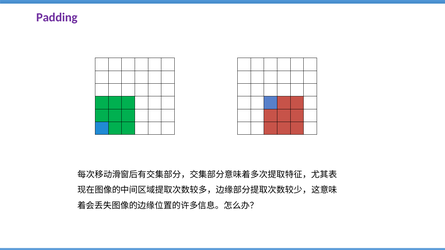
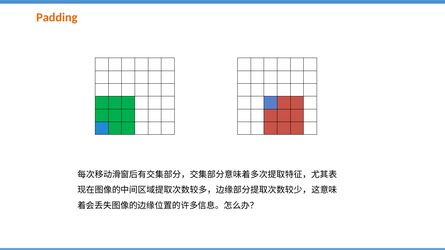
Padding colour: purple -> orange
